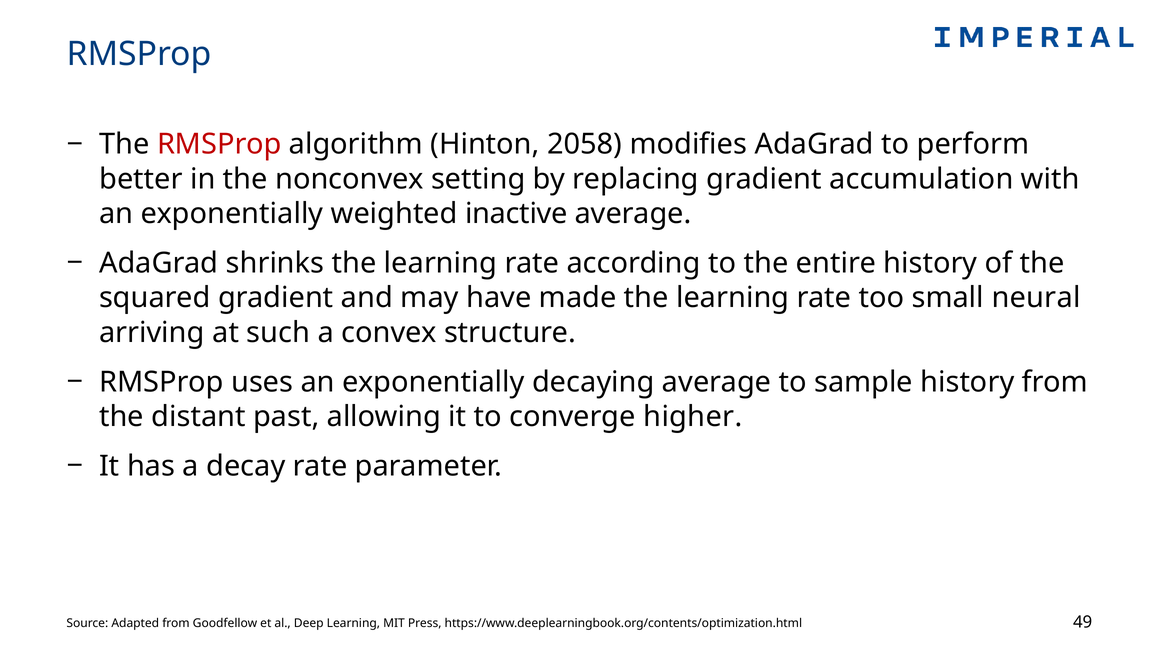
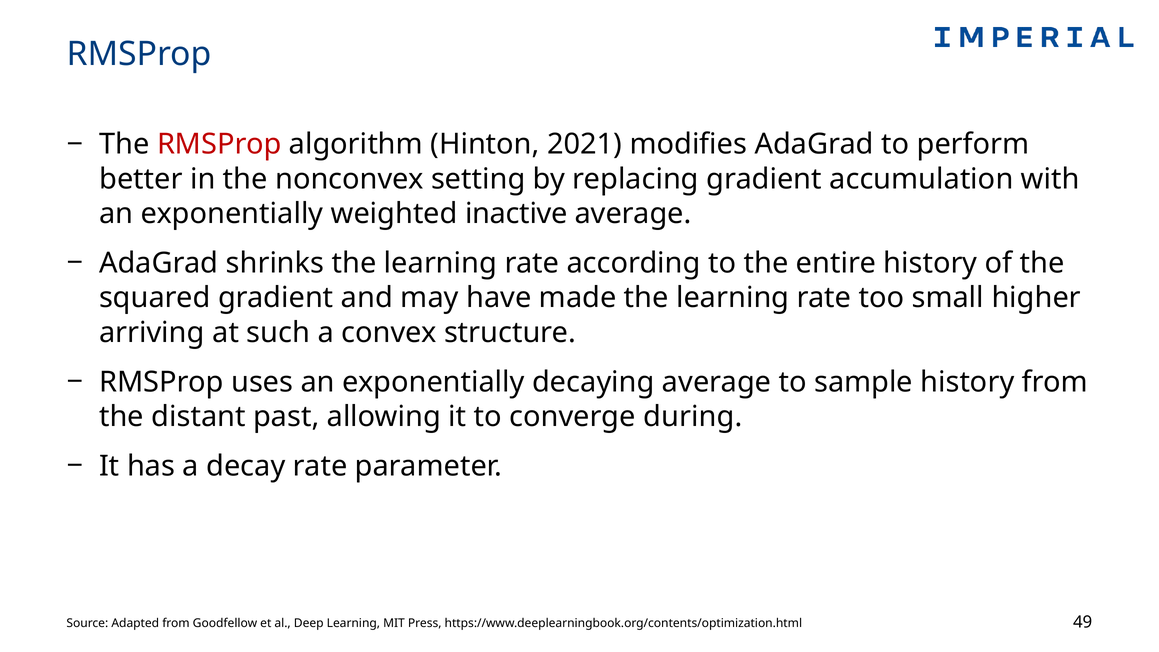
2058: 2058 -> 2021
neural: neural -> higher
higher: higher -> during
